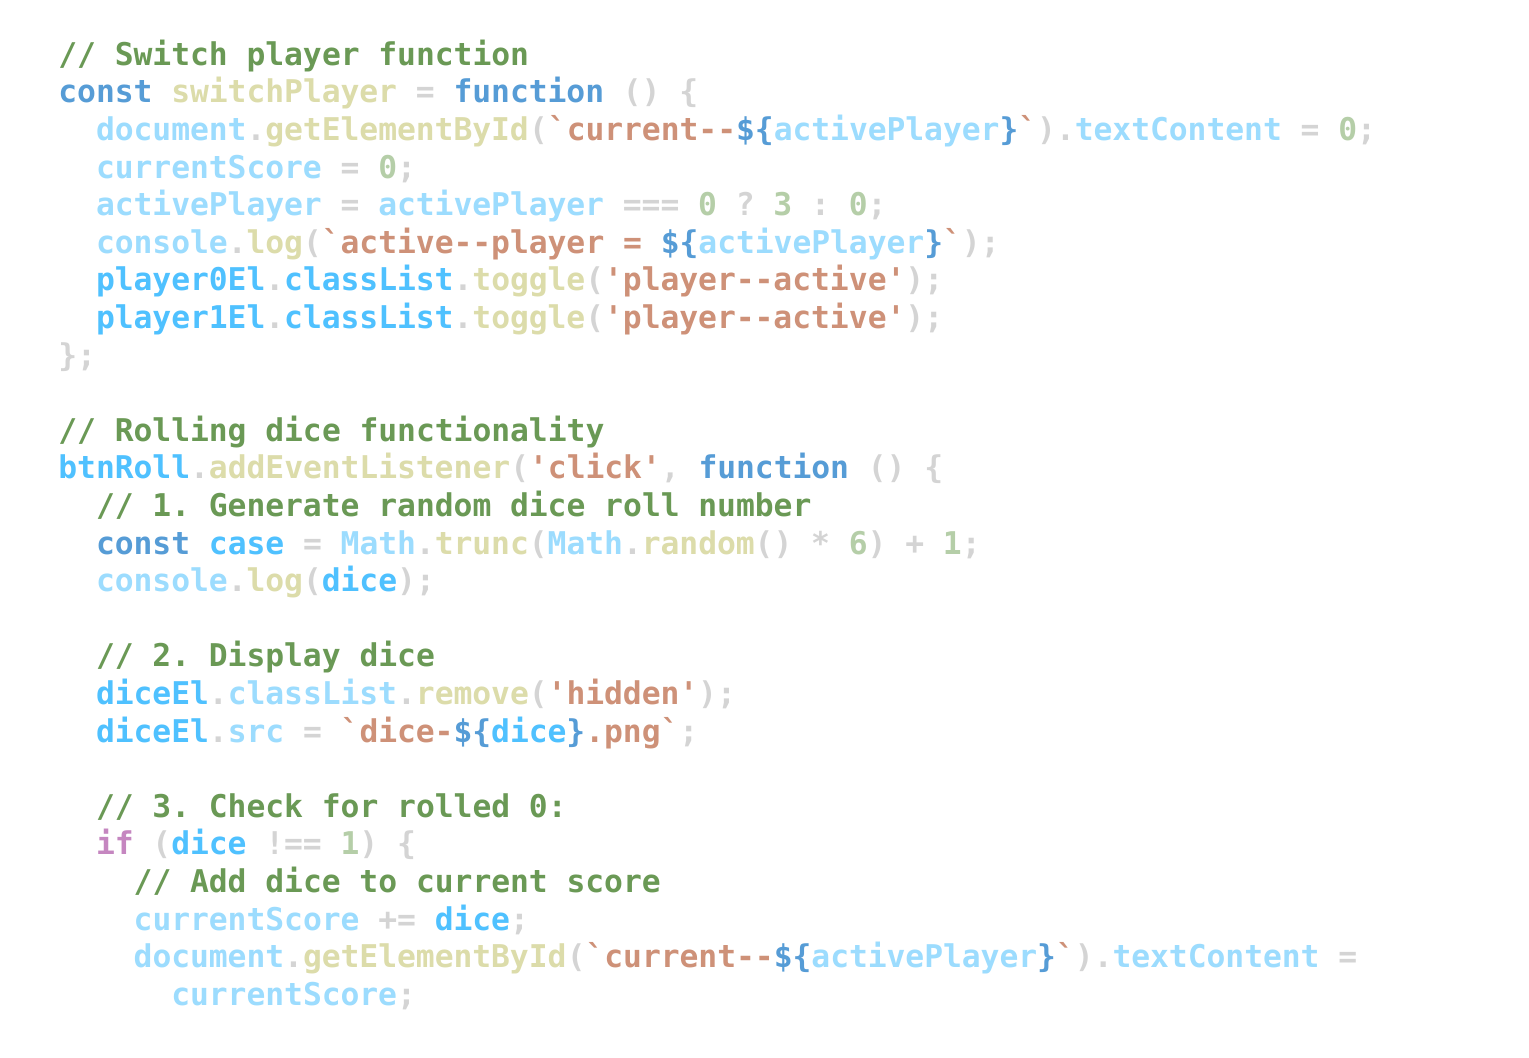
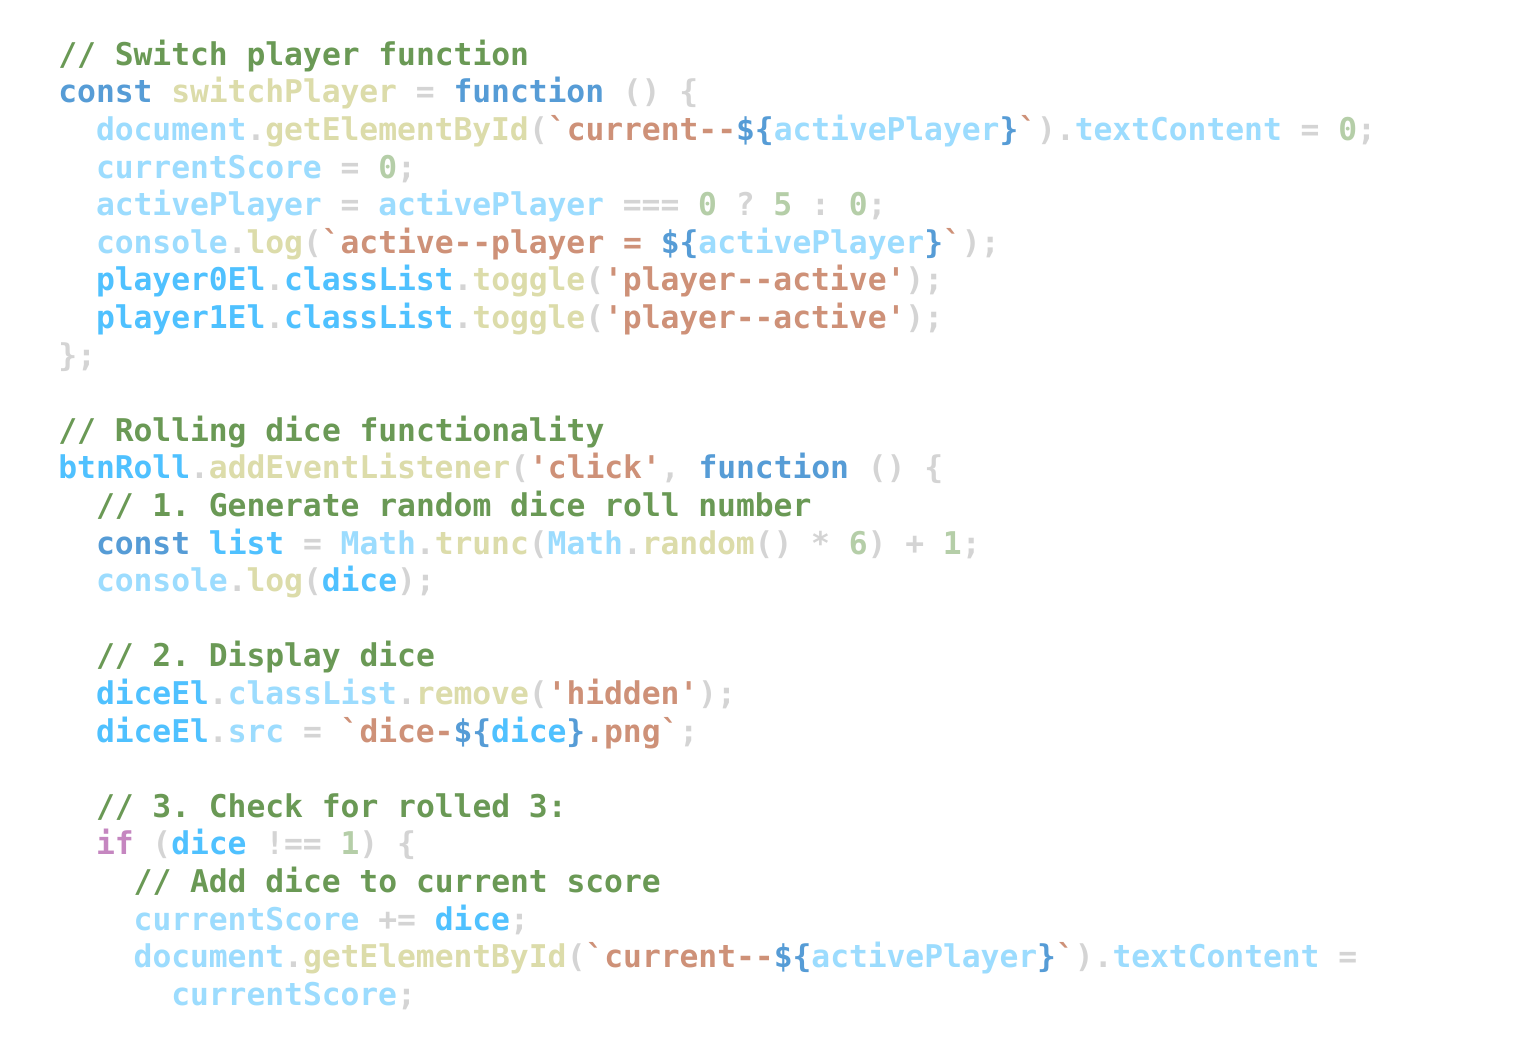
3 at (783, 205): 3 -> 5
case: case -> list
rolled 0: 0 -> 3
